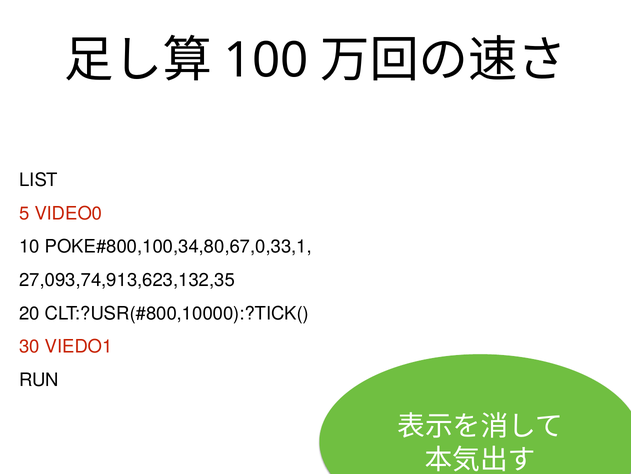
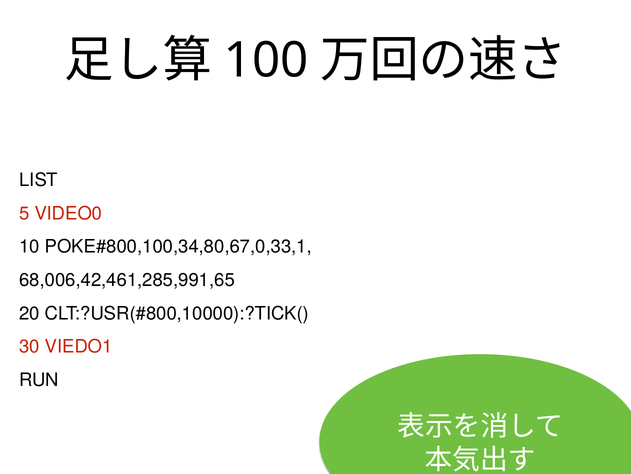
27,093,74,913,623,132,35: 27,093,74,913,623,132,35 -> 68,006,42,461,285,991,65
